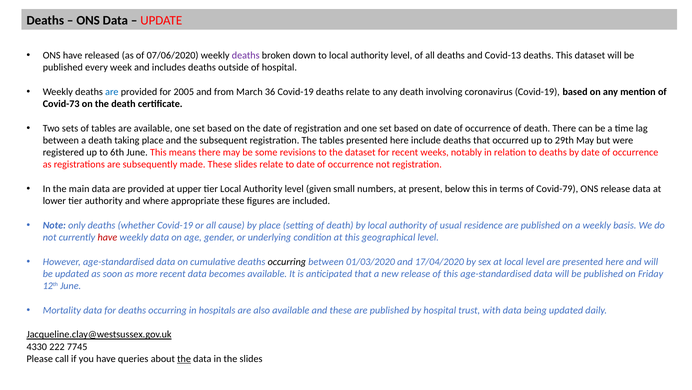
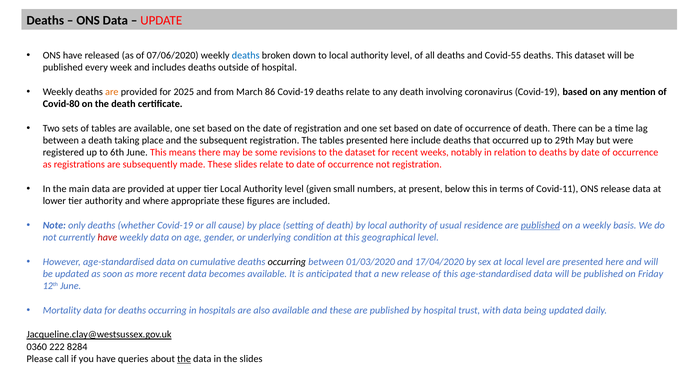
deaths at (246, 55) colour: purple -> blue
Covid-13: Covid-13 -> Covid-55
are at (112, 92) colour: blue -> orange
2005: 2005 -> 2025
36: 36 -> 86
Covid-73: Covid-73 -> Covid-80
Covid-79: Covid-79 -> Covid-11
published at (540, 225) underline: none -> present
4330: 4330 -> 0360
7745: 7745 -> 8284
